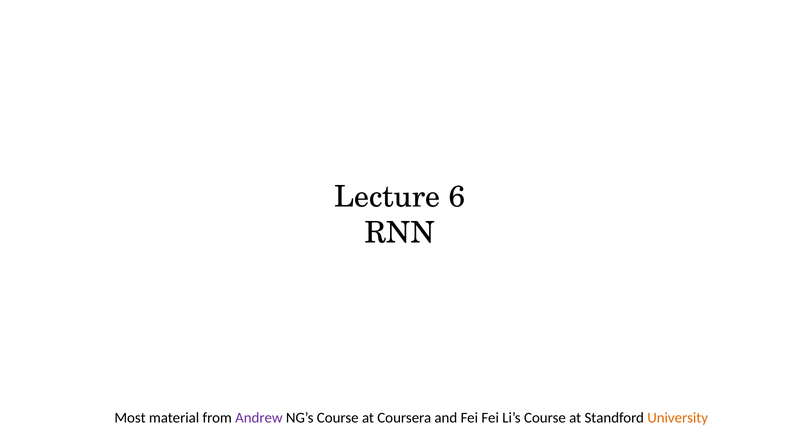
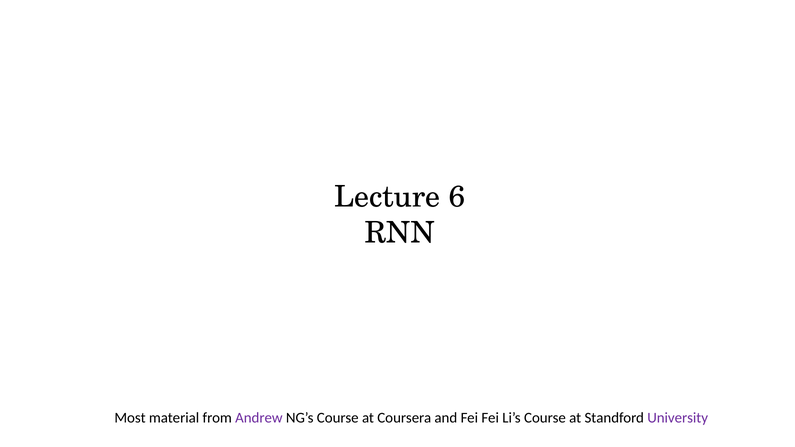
University colour: orange -> purple
